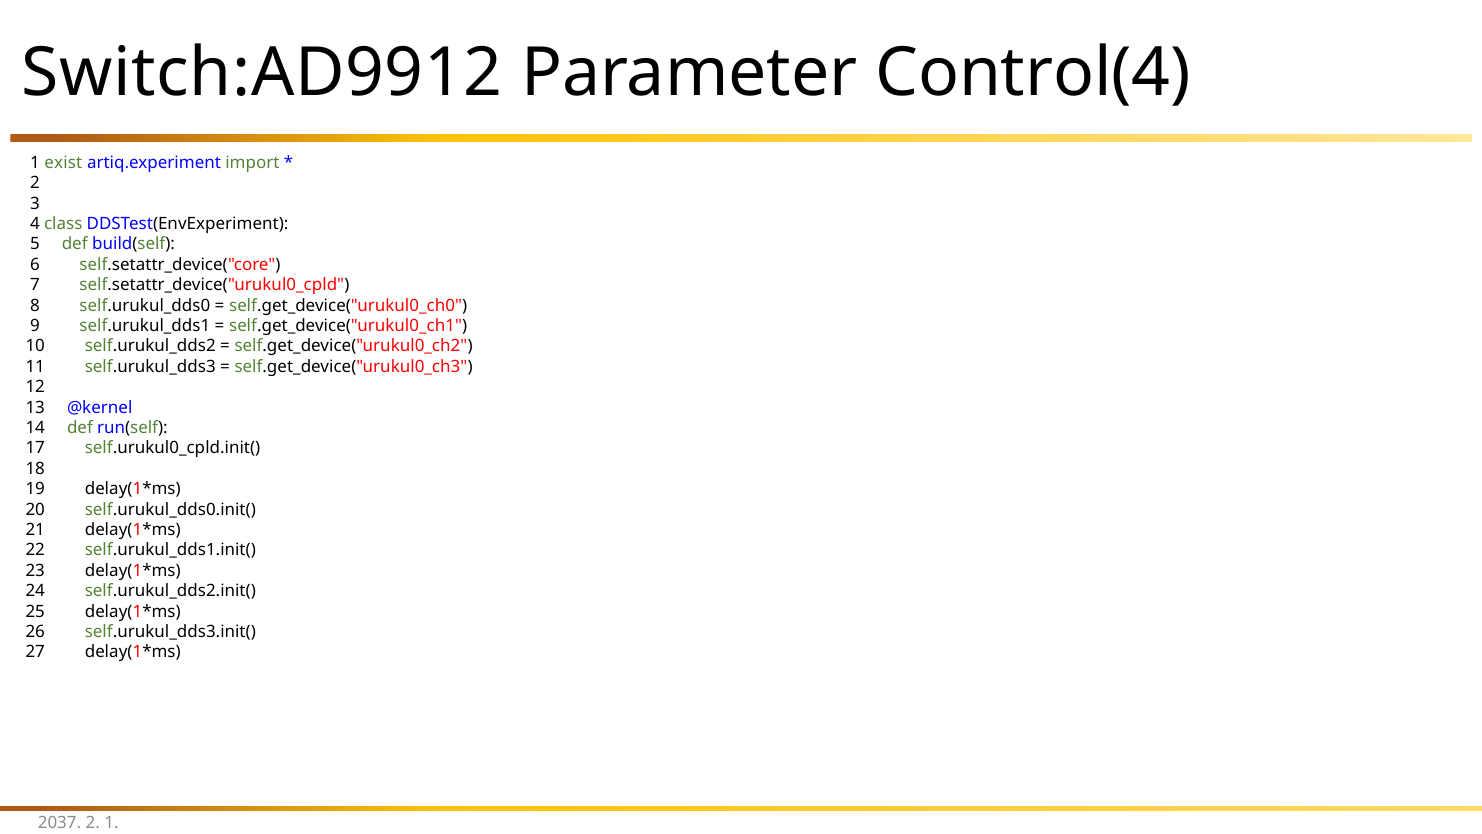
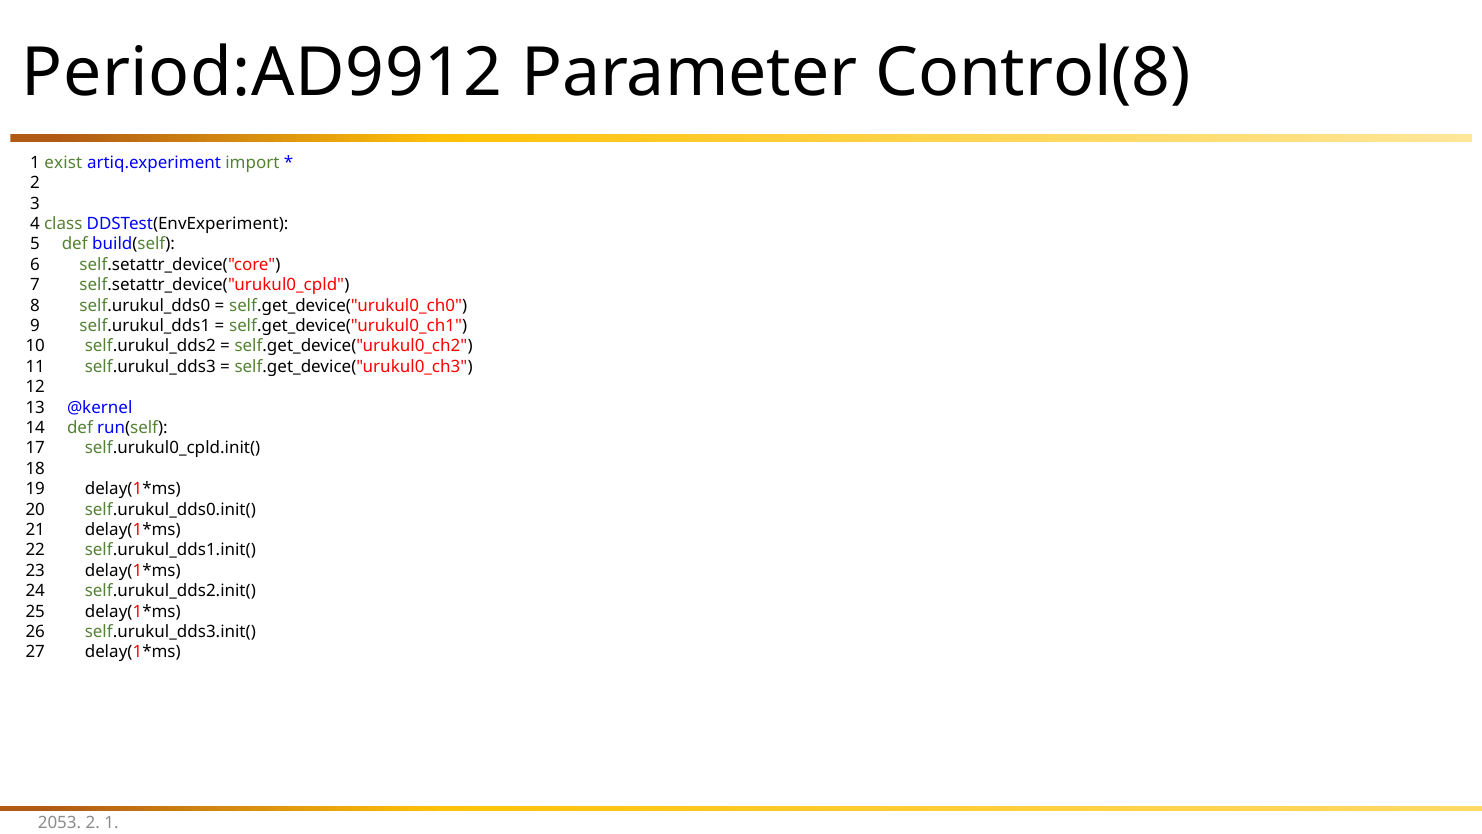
Switch:AD9912: Switch:AD9912 -> Period:AD9912
Control(4: Control(4 -> Control(8
2037: 2037 -> 2053
